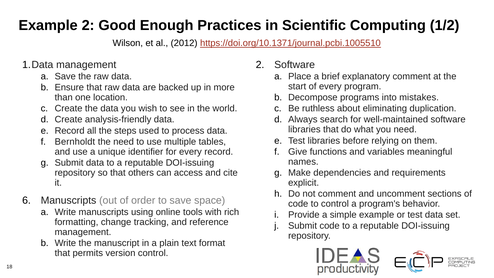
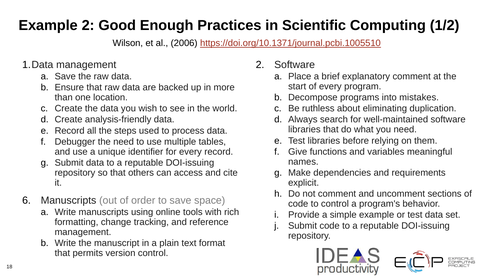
2012: 2012 -> 2006
Bernholdt: Bernholdt -> Debugger
